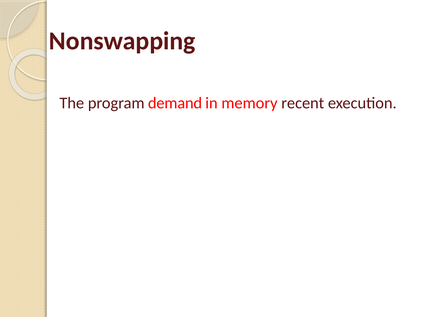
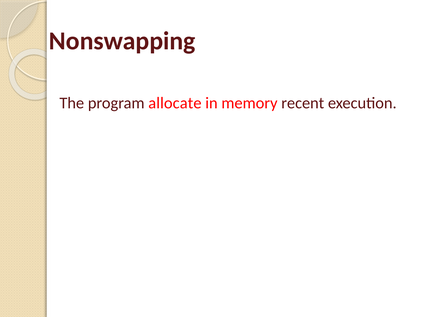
demand: demand -> allocate
